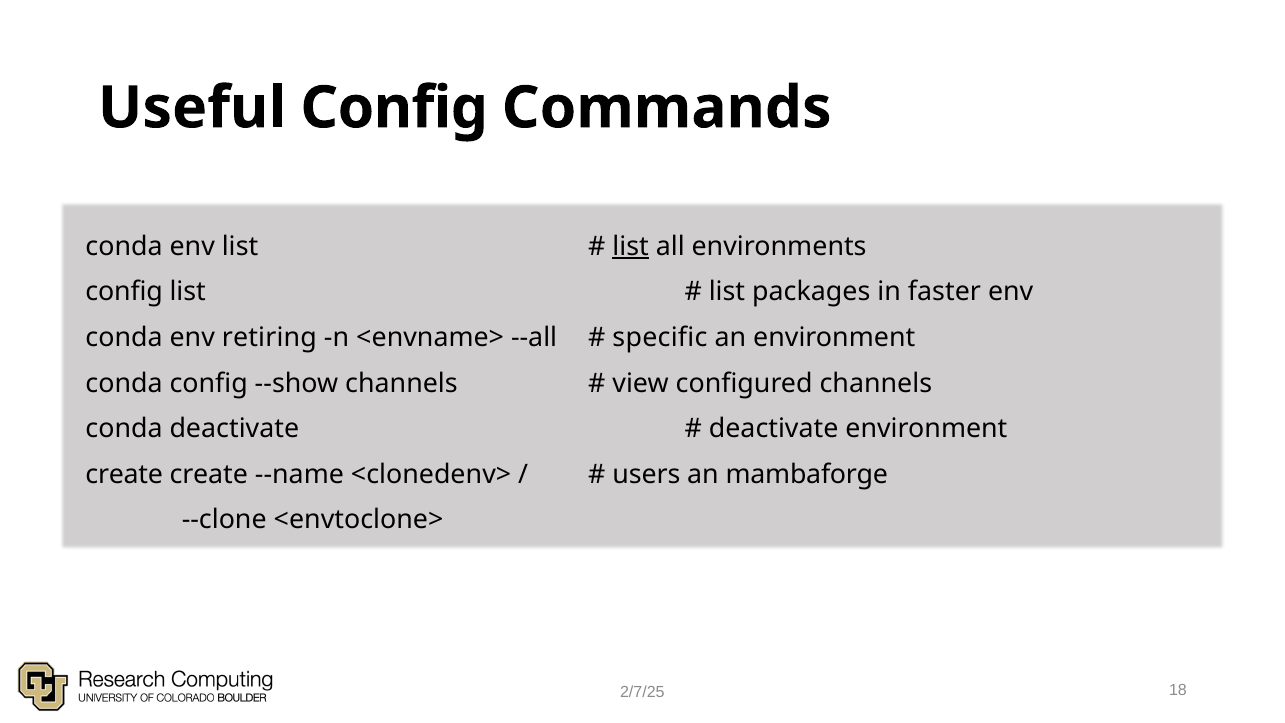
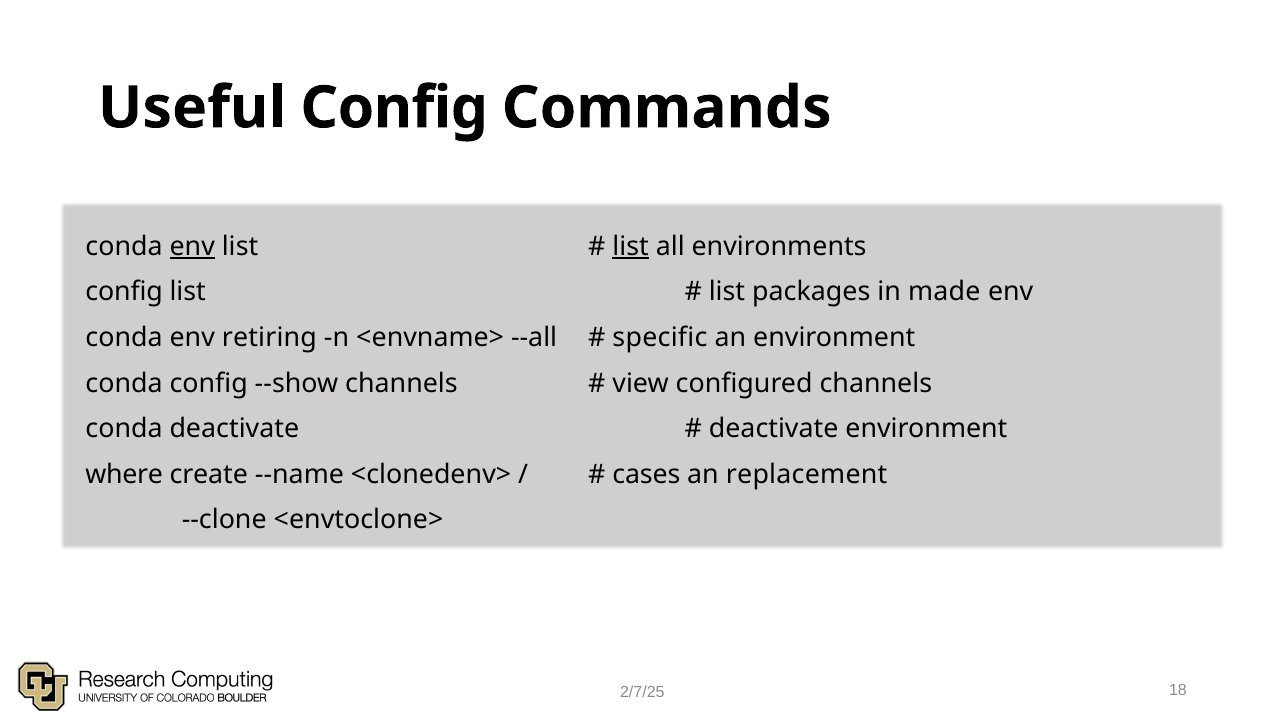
env at (192, 246) underline: none -> present
faster: faster -> made
create at (124, 474): create -> where
users: users -> cases
mambaforge: mambaforge -> replacement
